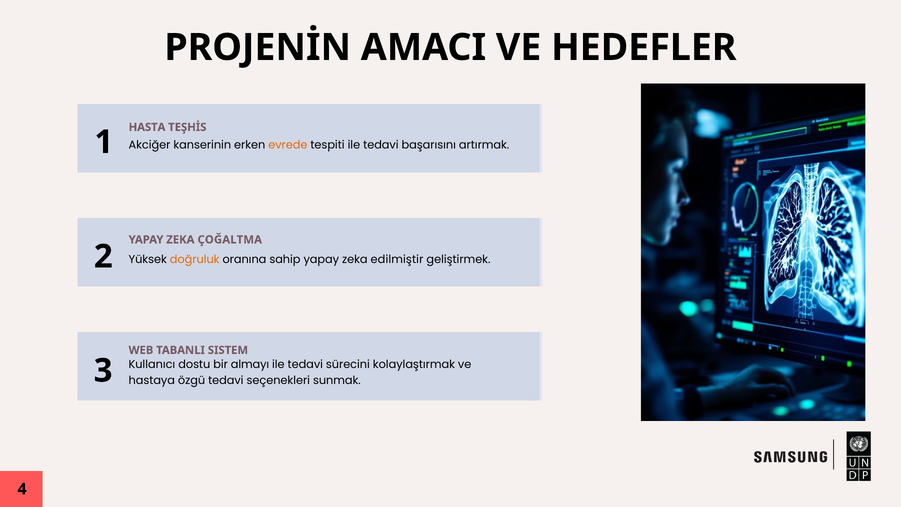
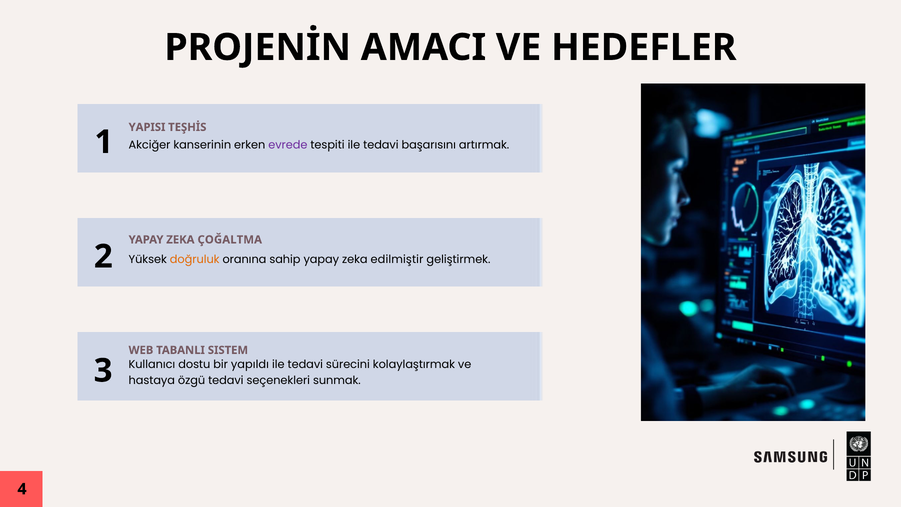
HASTA: HASTA -> YAPISI
evrede colour: orange -> purple
almayı: almayı -> yapıldı
